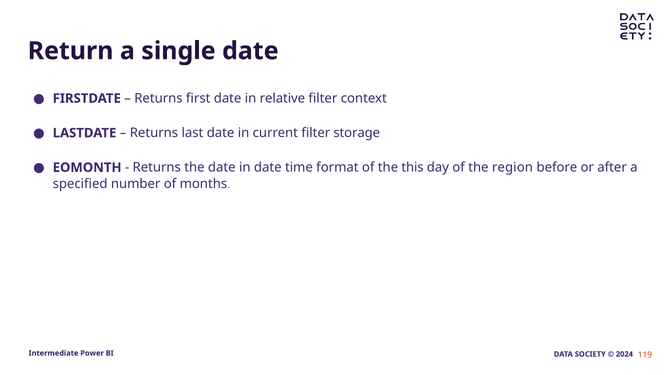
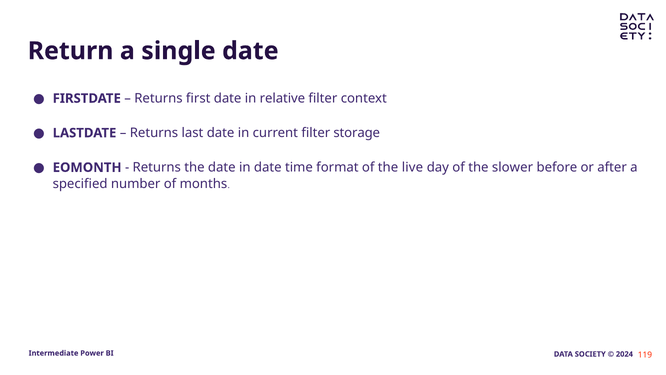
this: this -> live
region: region -> slower
